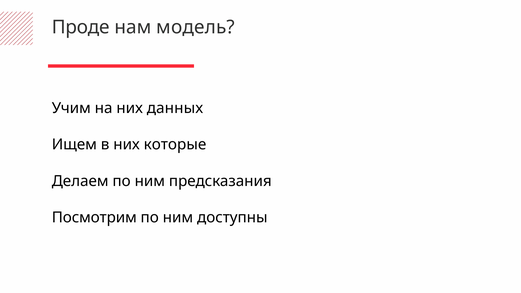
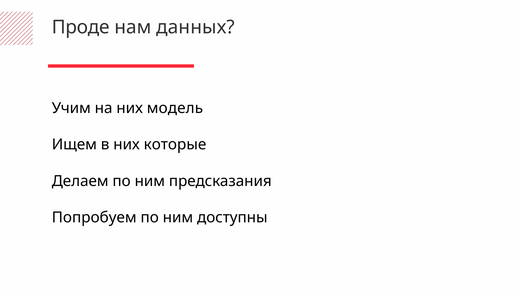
модель: модель -> данных
данных: данных -> модель
Посмотрим: Посмотрим -> Попробуем
